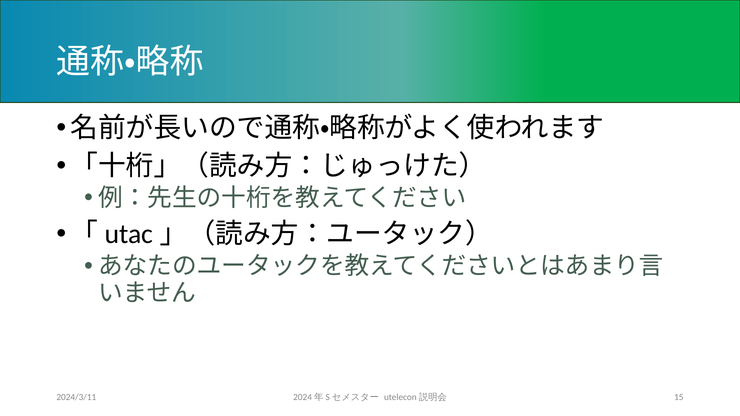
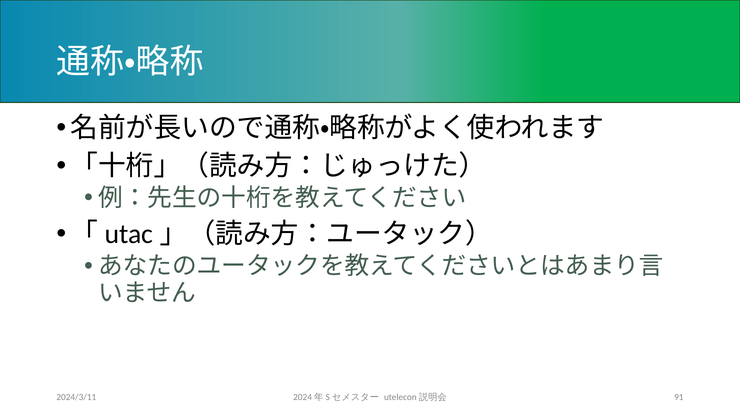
15: 15 -> 91
